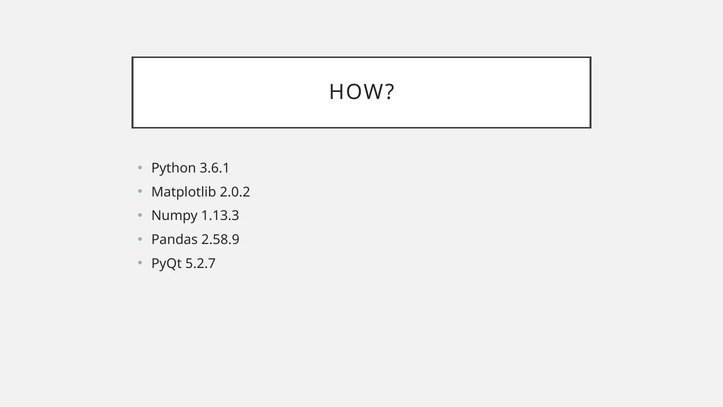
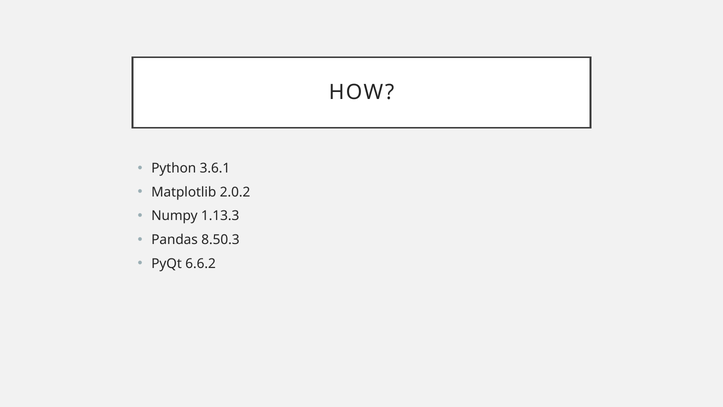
2.58.9: 2.58.9 -> 8.50.3
5.2.7: 5.2.7 -> 6.6.2
